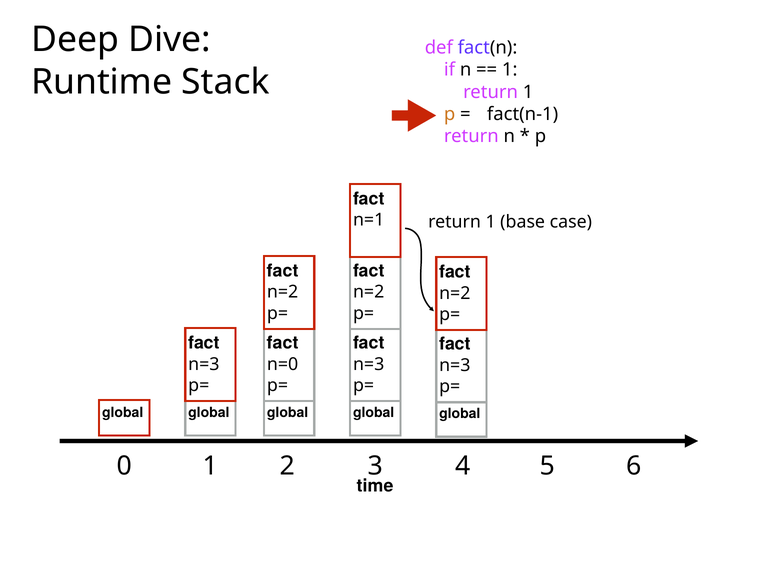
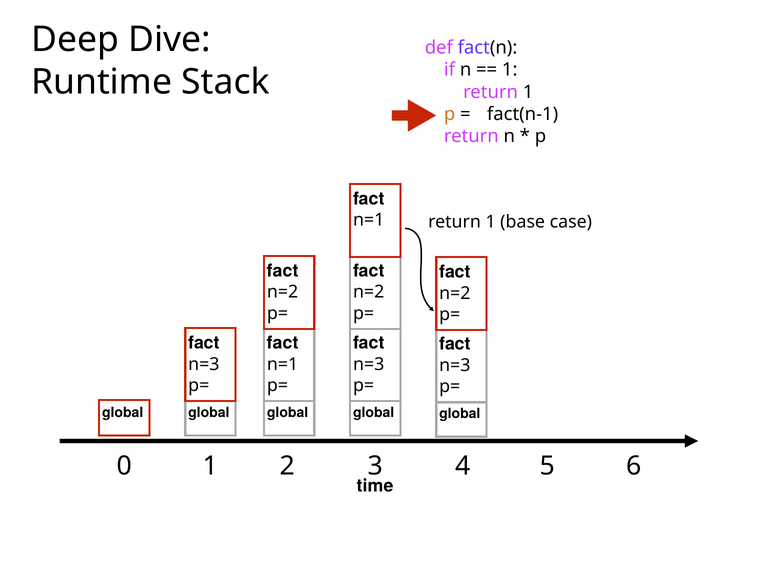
n=0 at (283, 364): n=0 -> n=1
